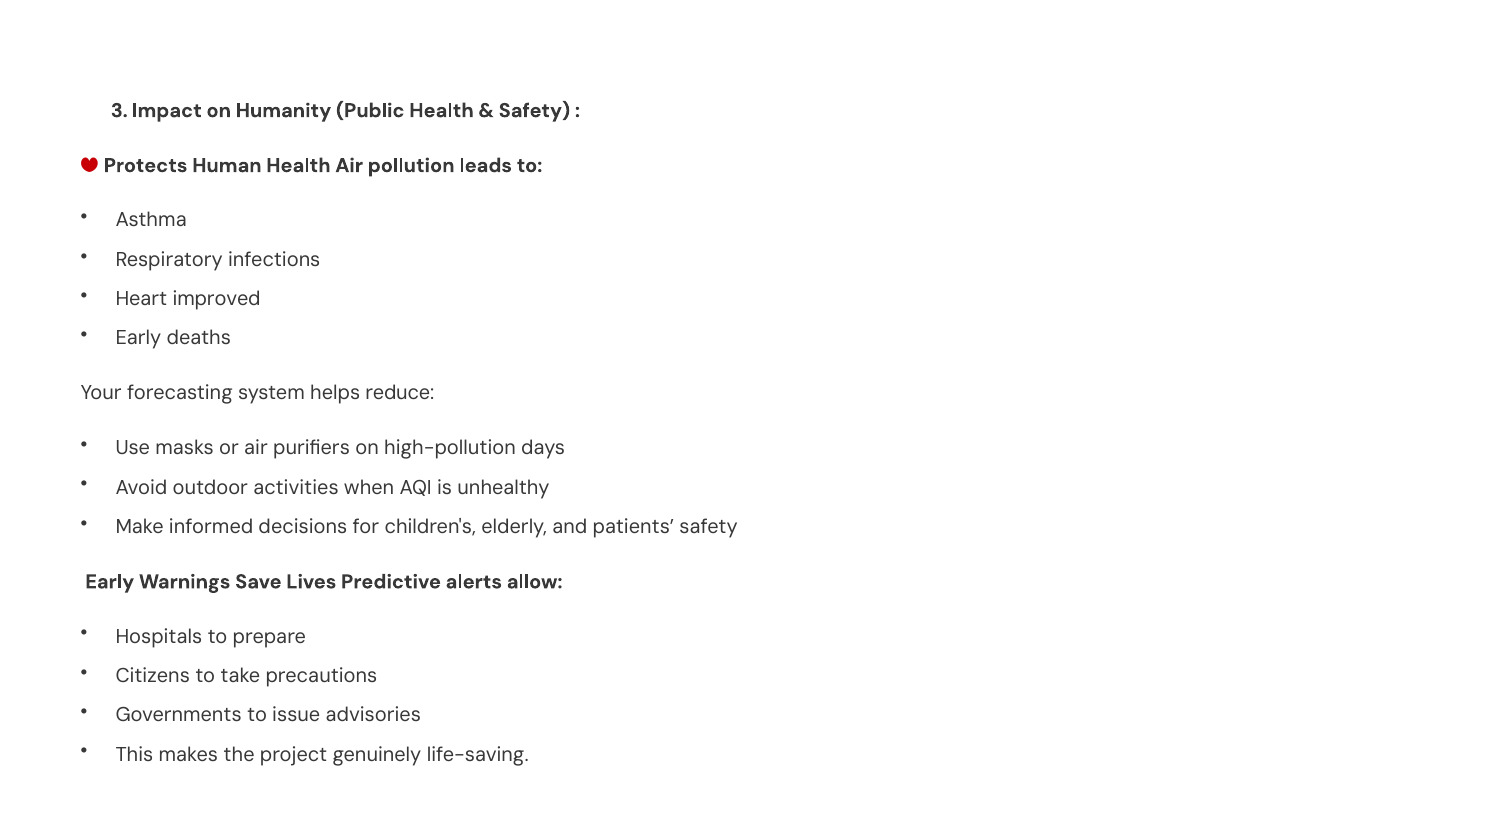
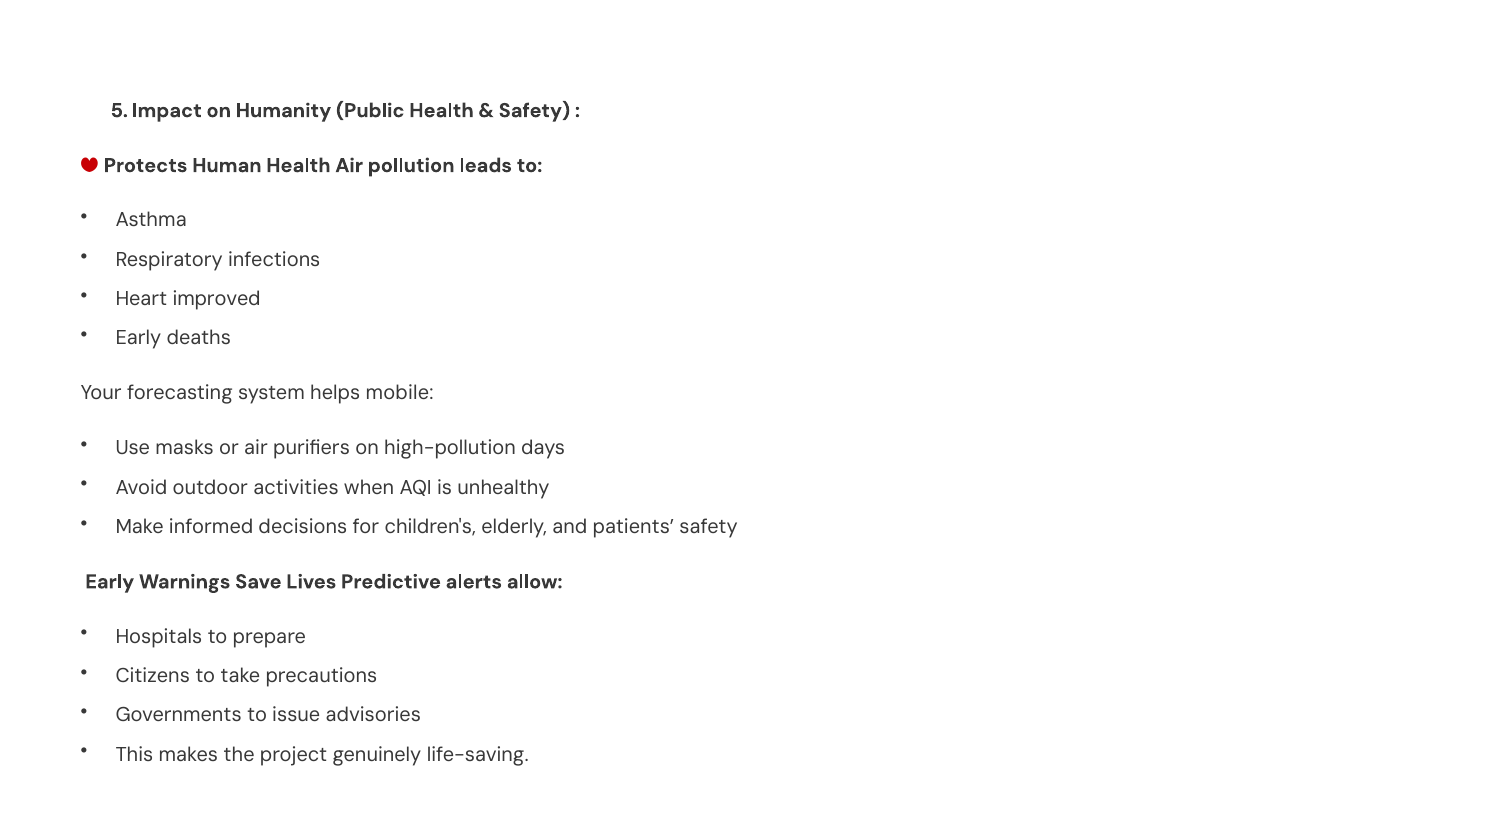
3: 3 -> 5
reduce: reduce -> mobile
